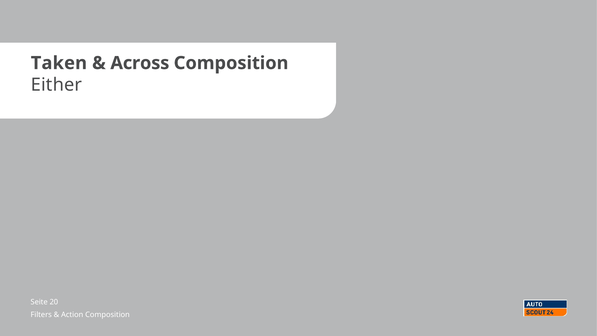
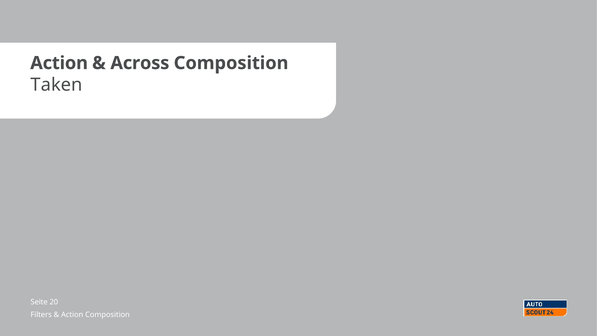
Taken at (59, 63): Taken -> Action
Either: Either -> Taken
